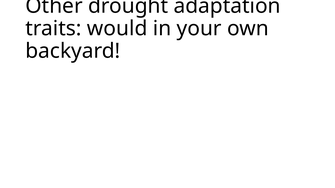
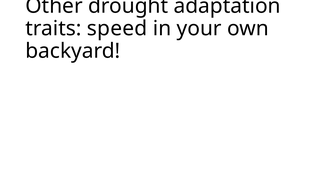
would: would -> speed
